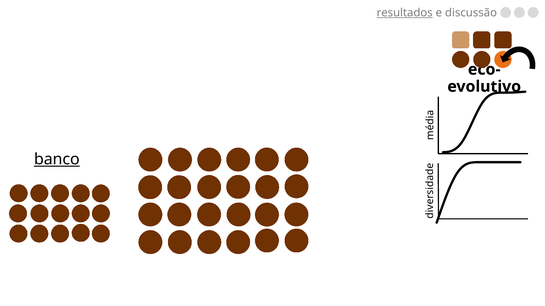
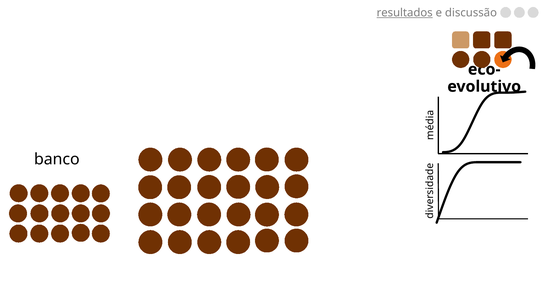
banco underline: present -> none
